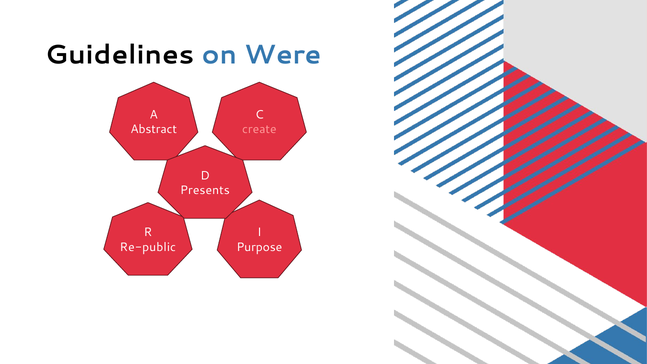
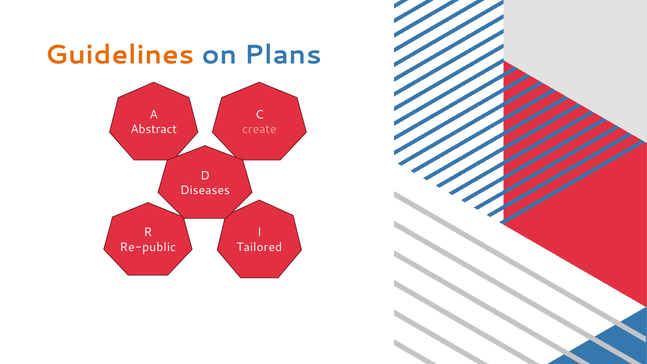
Guidelines colour: black -> orange
Were: Were -> Plans
Presents: Presents -> Diseases
Purpose: Purpose -> Tailored
